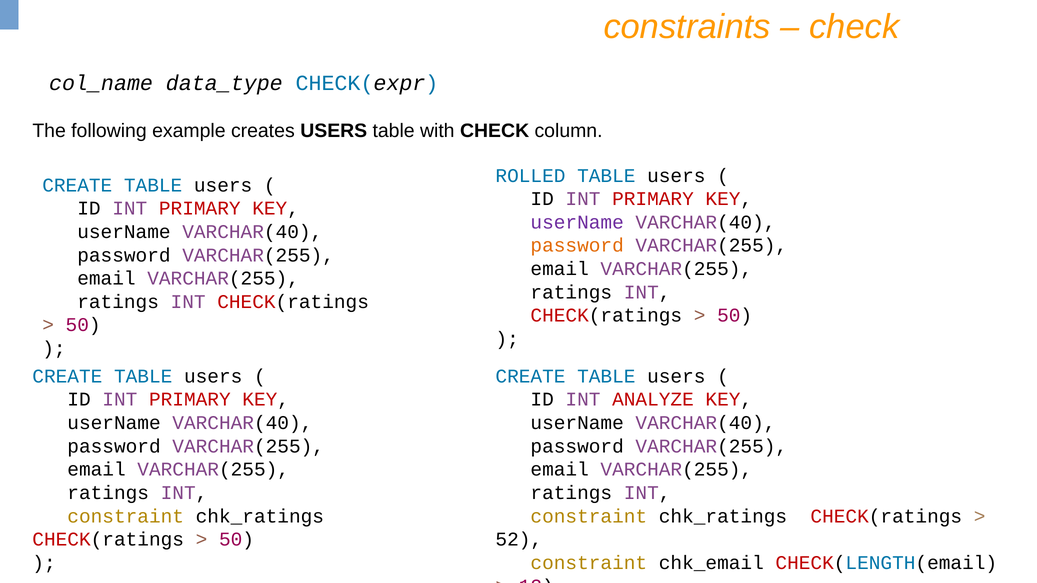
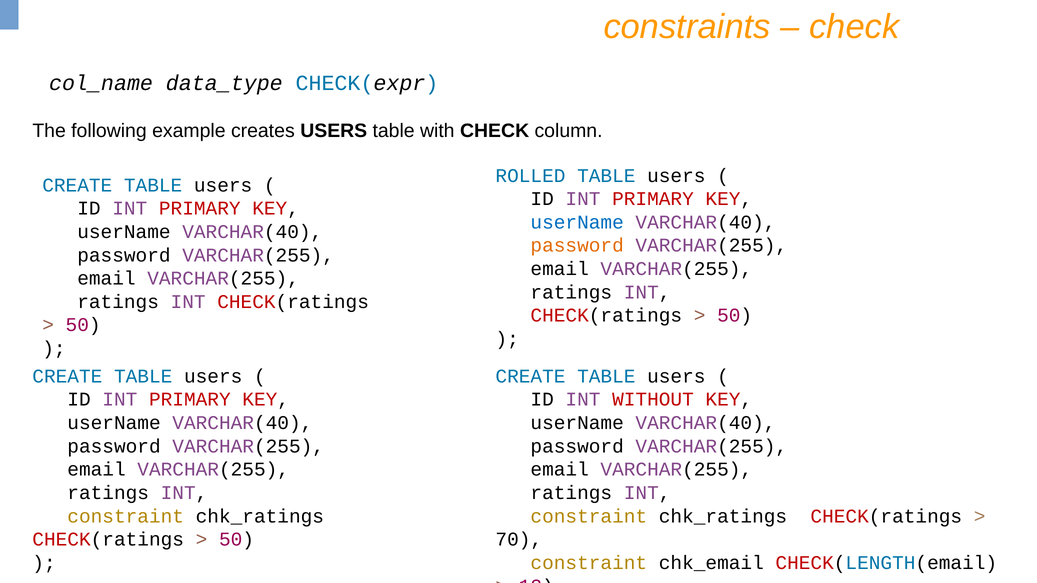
userName at (577, 222) colour: purple -> blue
ANALYZE: ANALYZE -> WITHOUT
52: 52 -> 70
